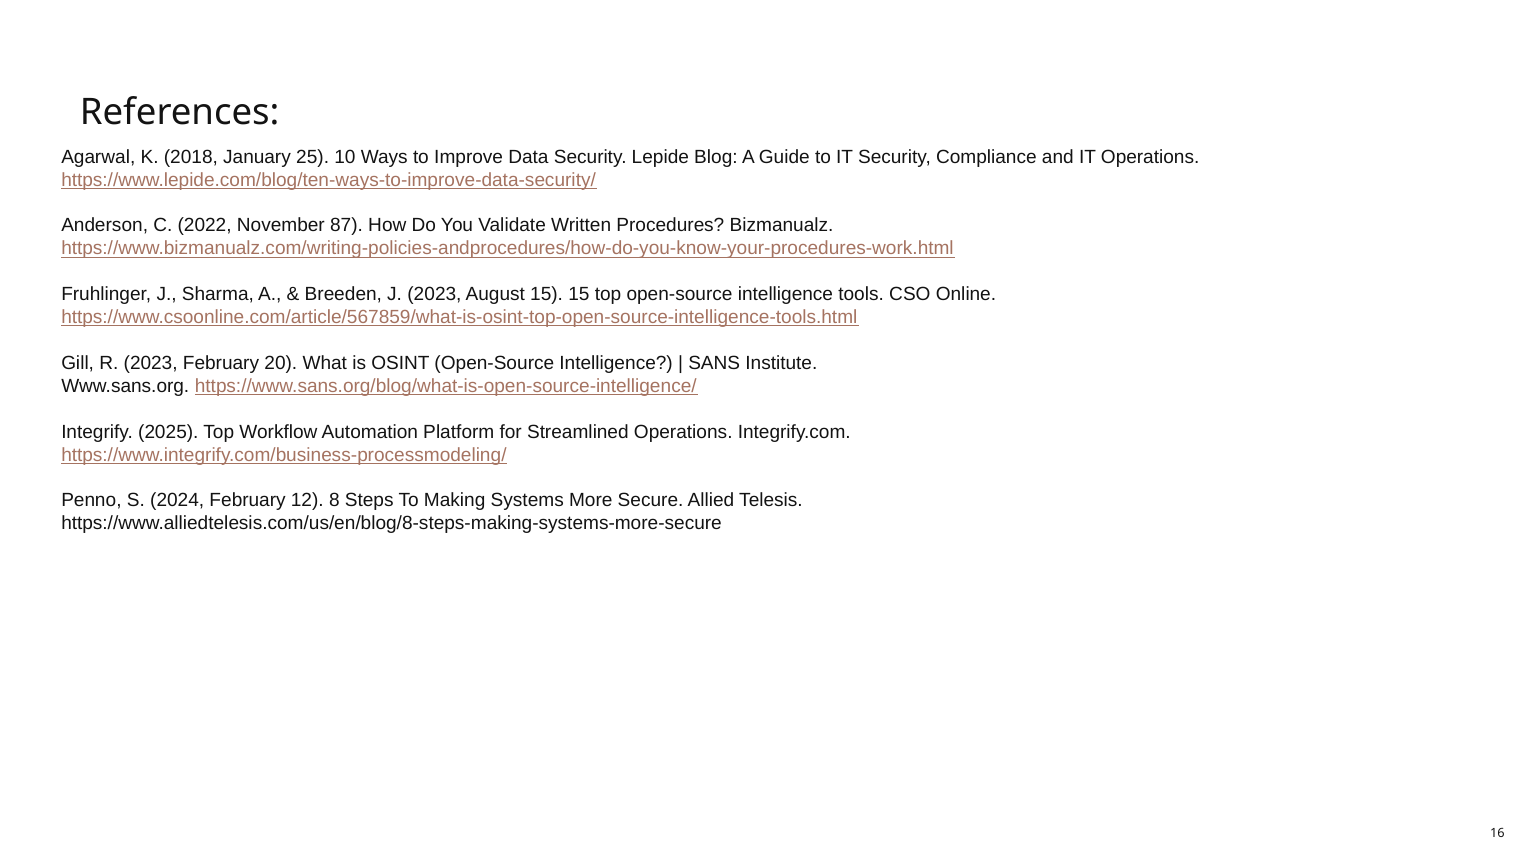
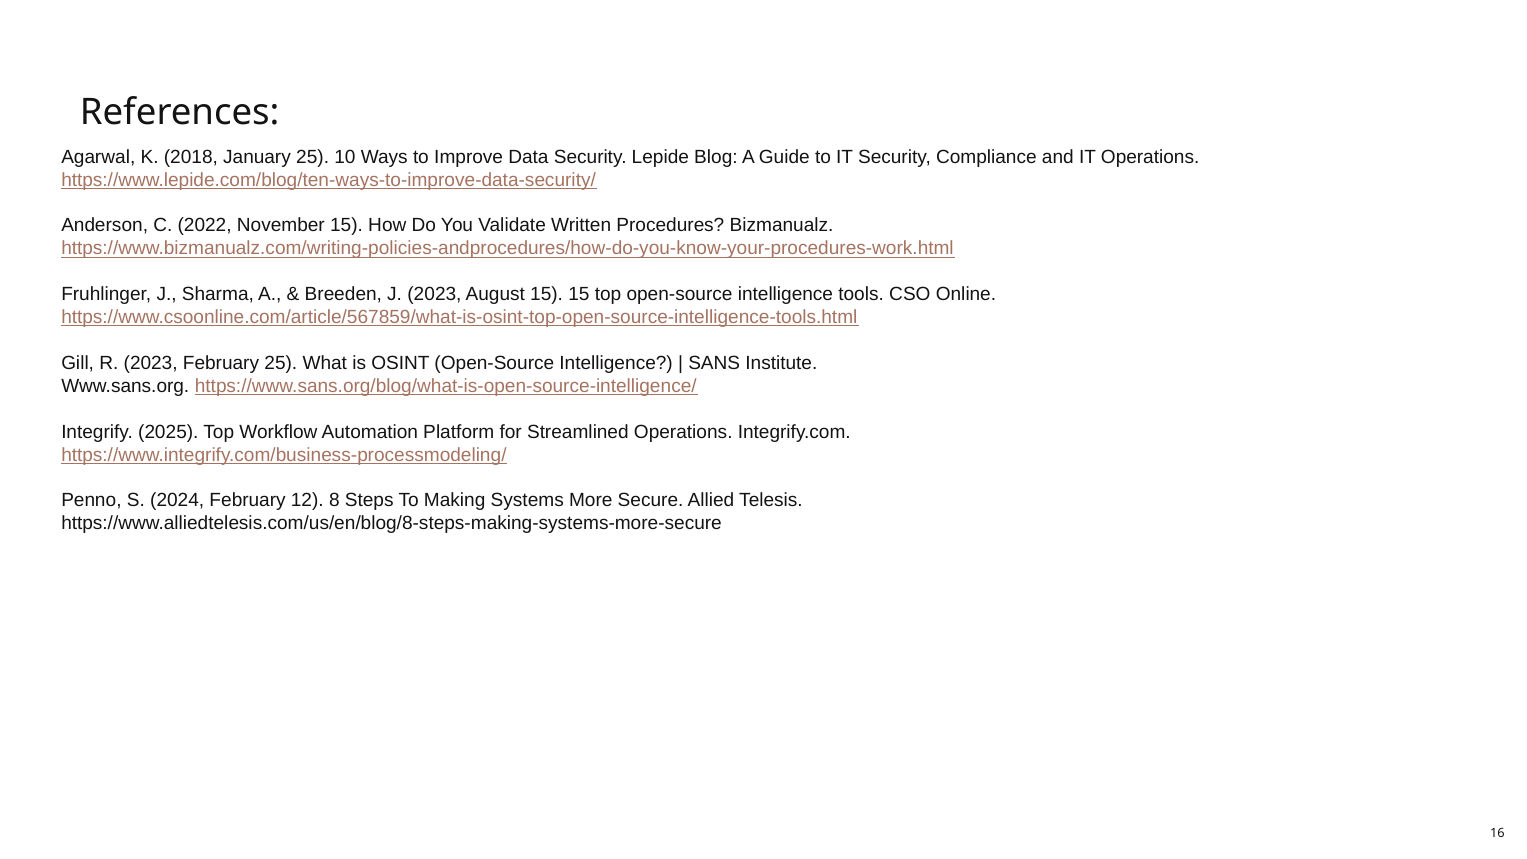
November 87: 87 -> 15
February 20: 20 -> 25
